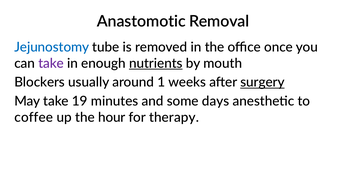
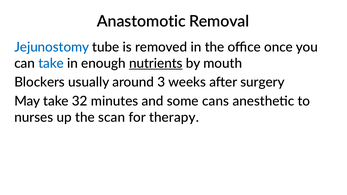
take at (51, 63) colour: purple -> blue
1: 1 -> 3
surgery underline: present -> none
19: 19 -> 32
days: days -> cans
coffee: coffee -> nurses
hour: hour -> scan
